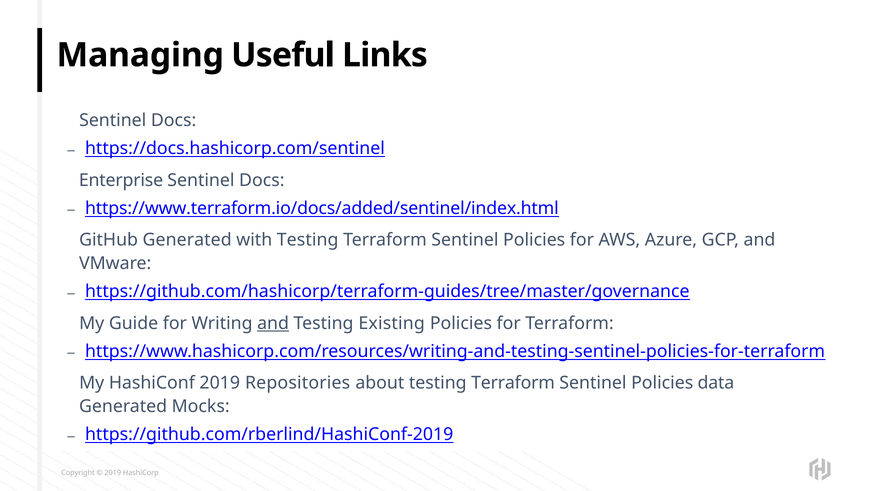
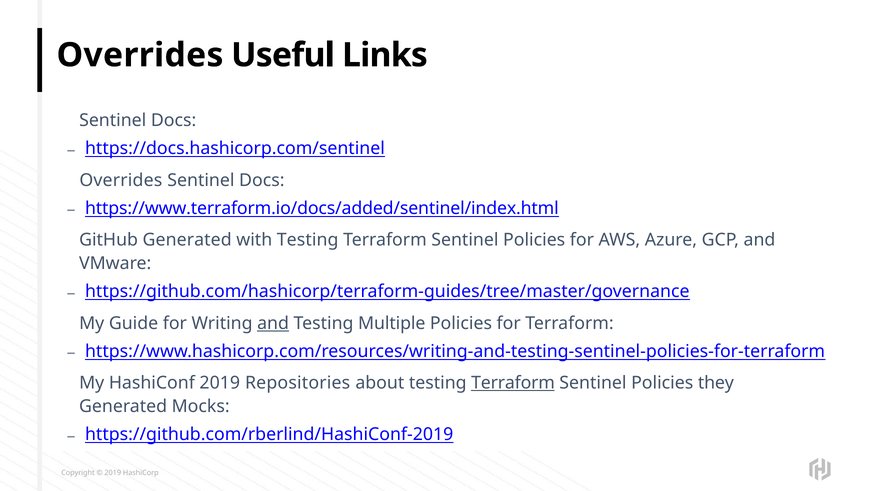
Managing at (140, 55): Managing -> Overrides
Enterprise at (121, 180): Enterprise -> Overrides
Existing: Existing -> Multiple
Terraform at (513, 383) underline: none -> present
data: data -> they
